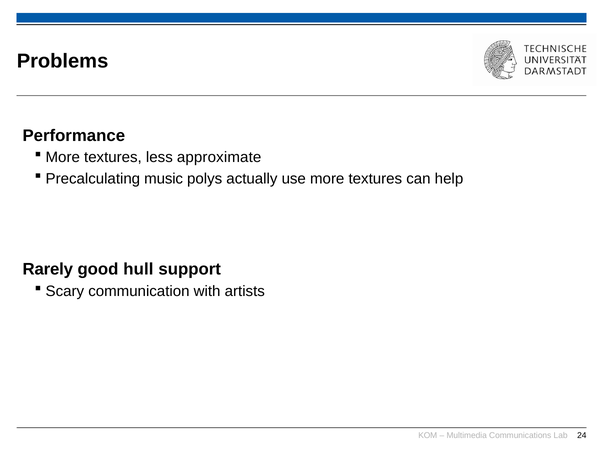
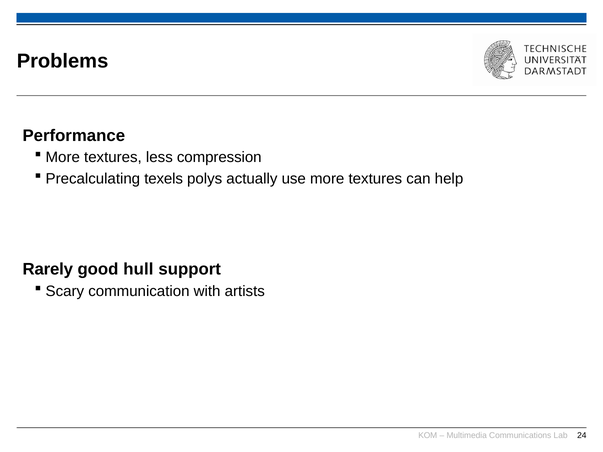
approximate: approximate -> compression
music: music -> texels
